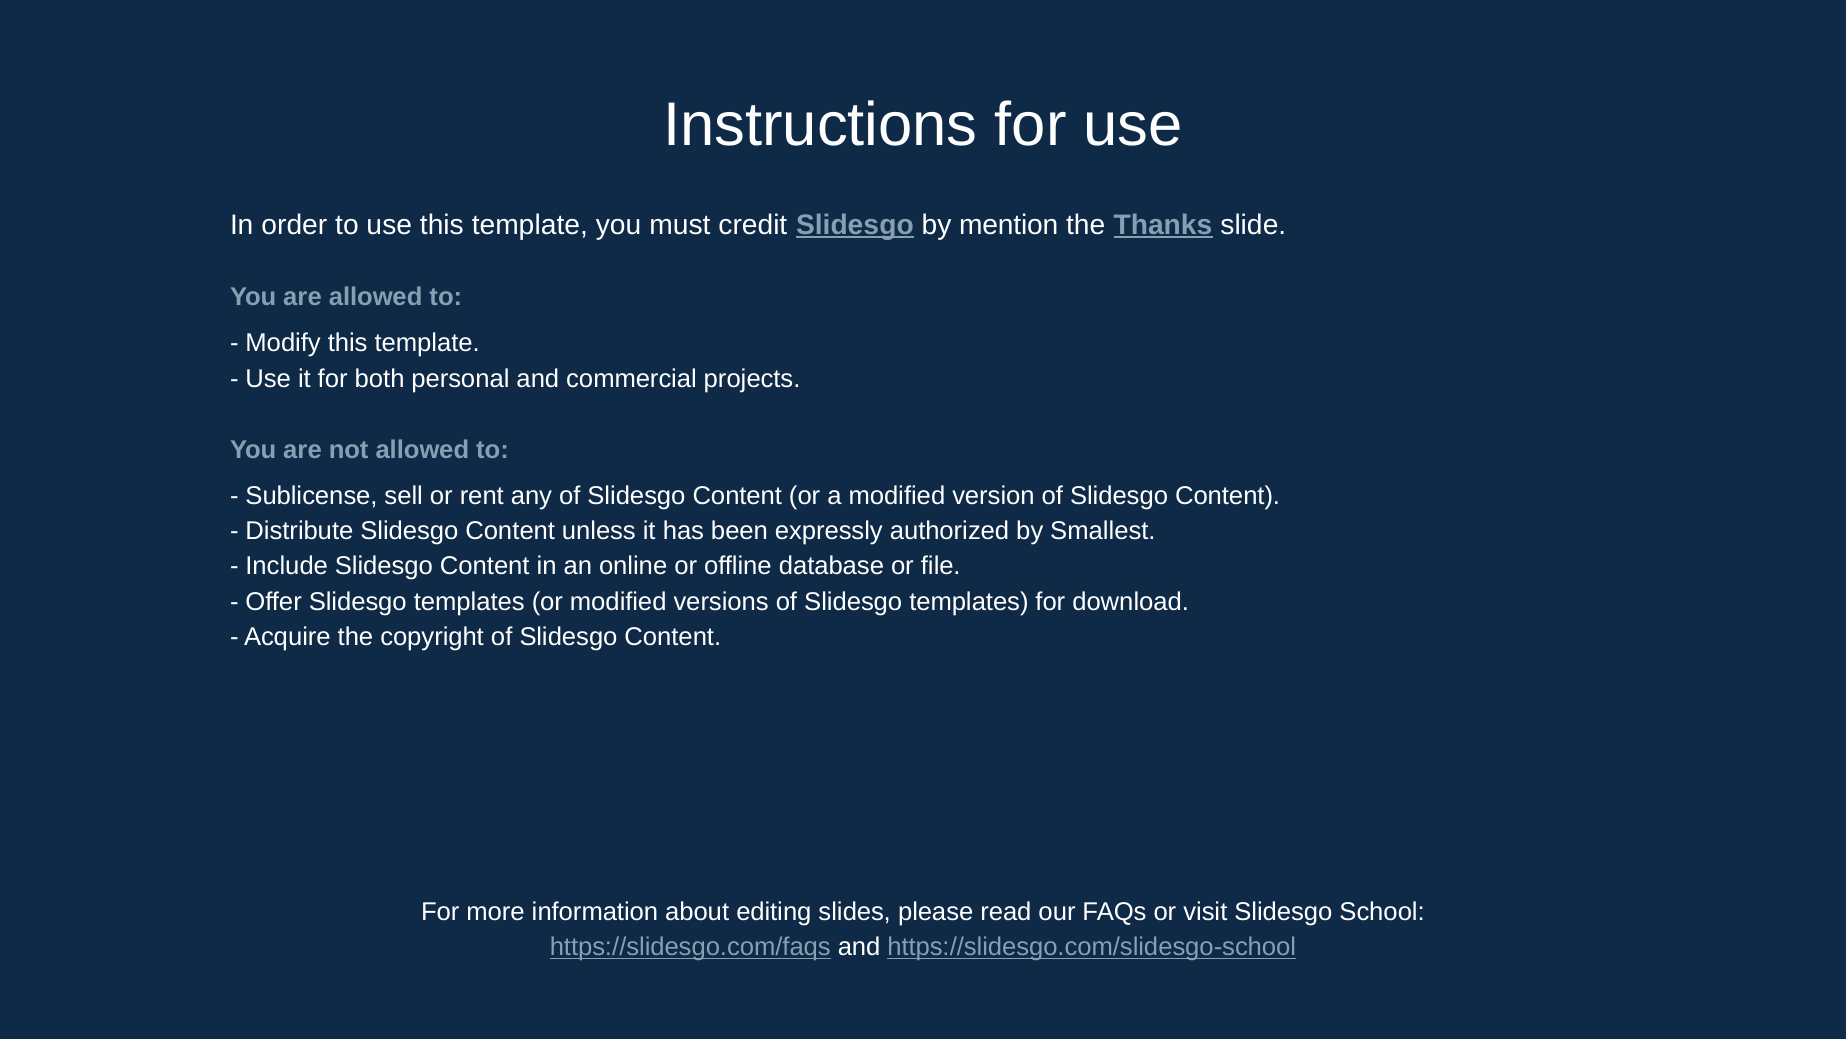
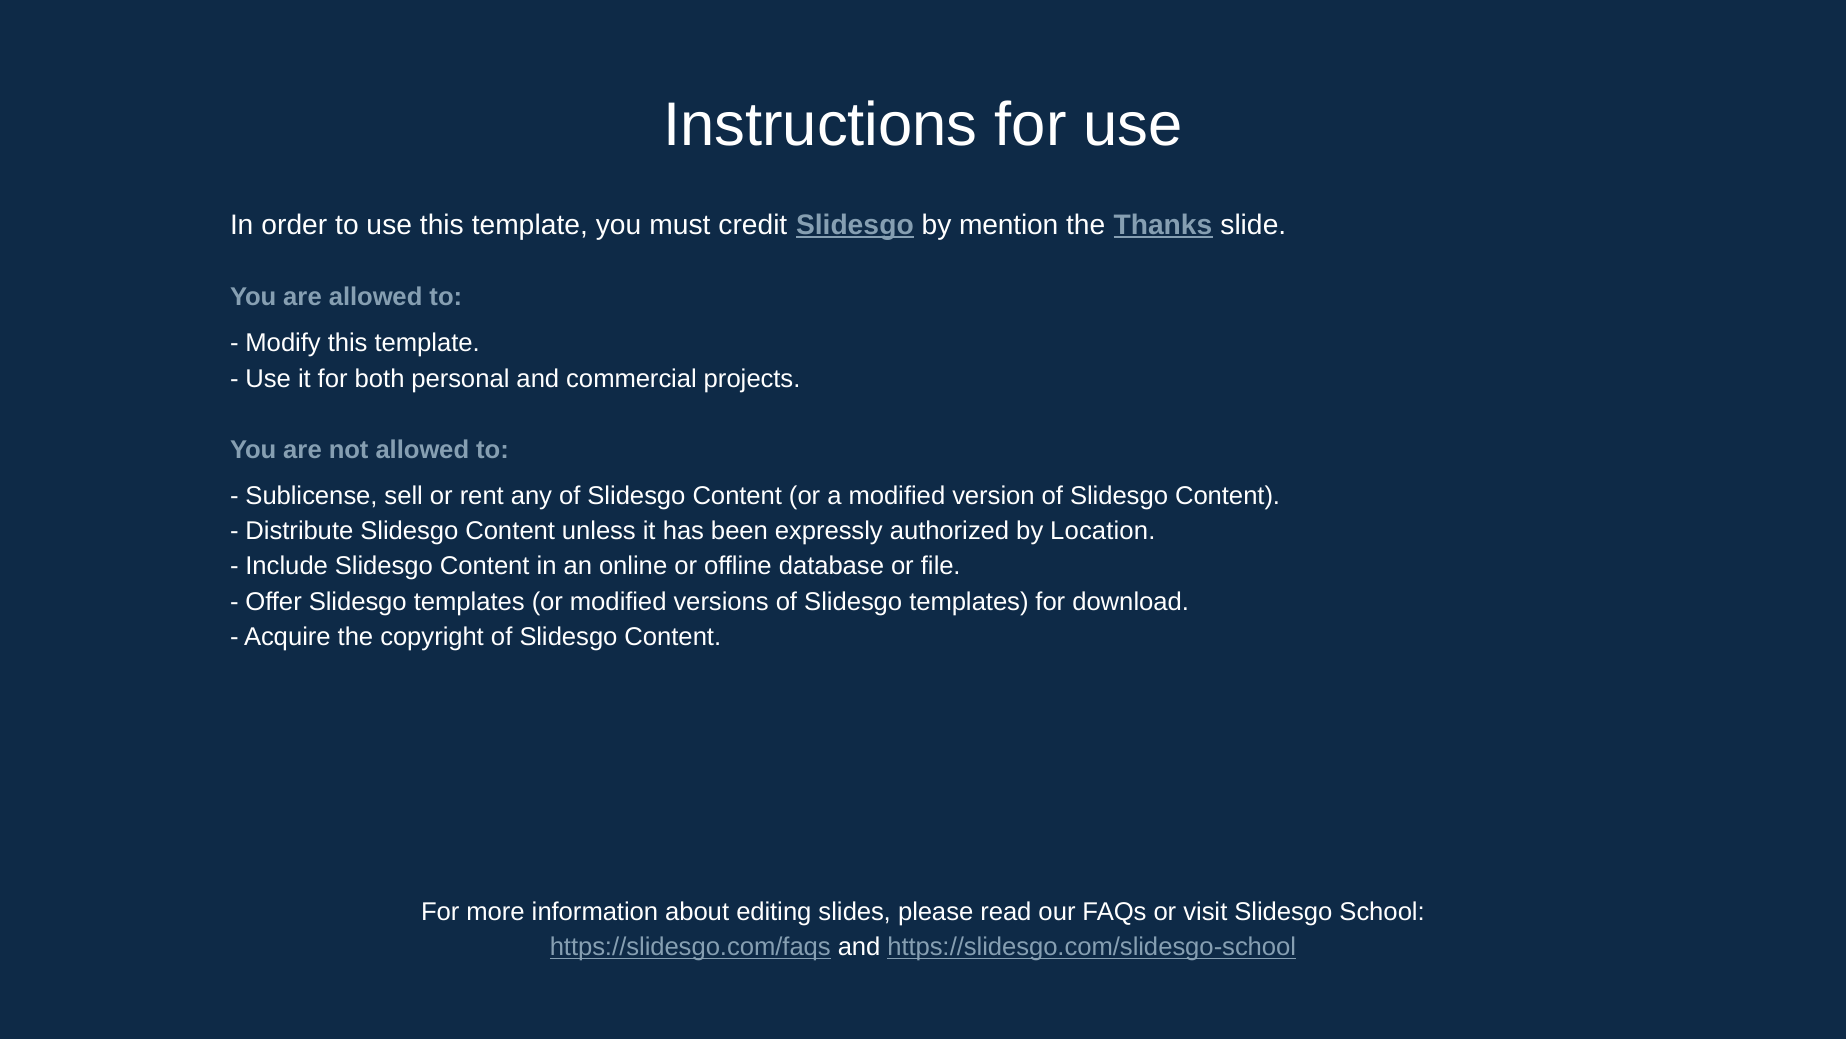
Smallest: Smallest -> Location
